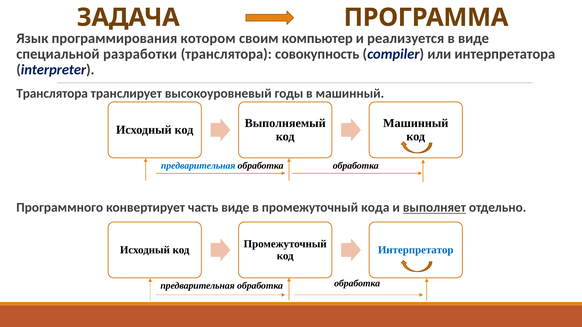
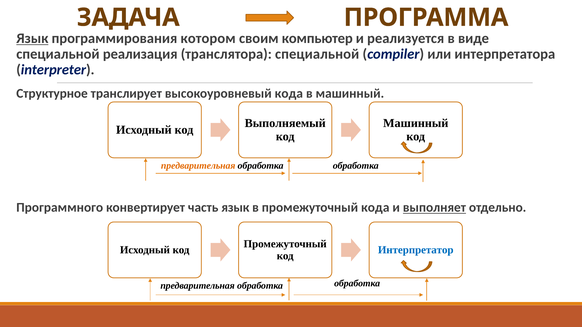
Язык at (32, 38) underline: none -> present
разработки: разработки -> реализация
транслятора совокупность: совокупность -> специальной
Транслятора at (52, 93): Транслятора -> Структурное
высокоуровневый годы: годы -> кода
предварительная at (198, 166) colour: blue -> orange
часть виде: виде -> язык
